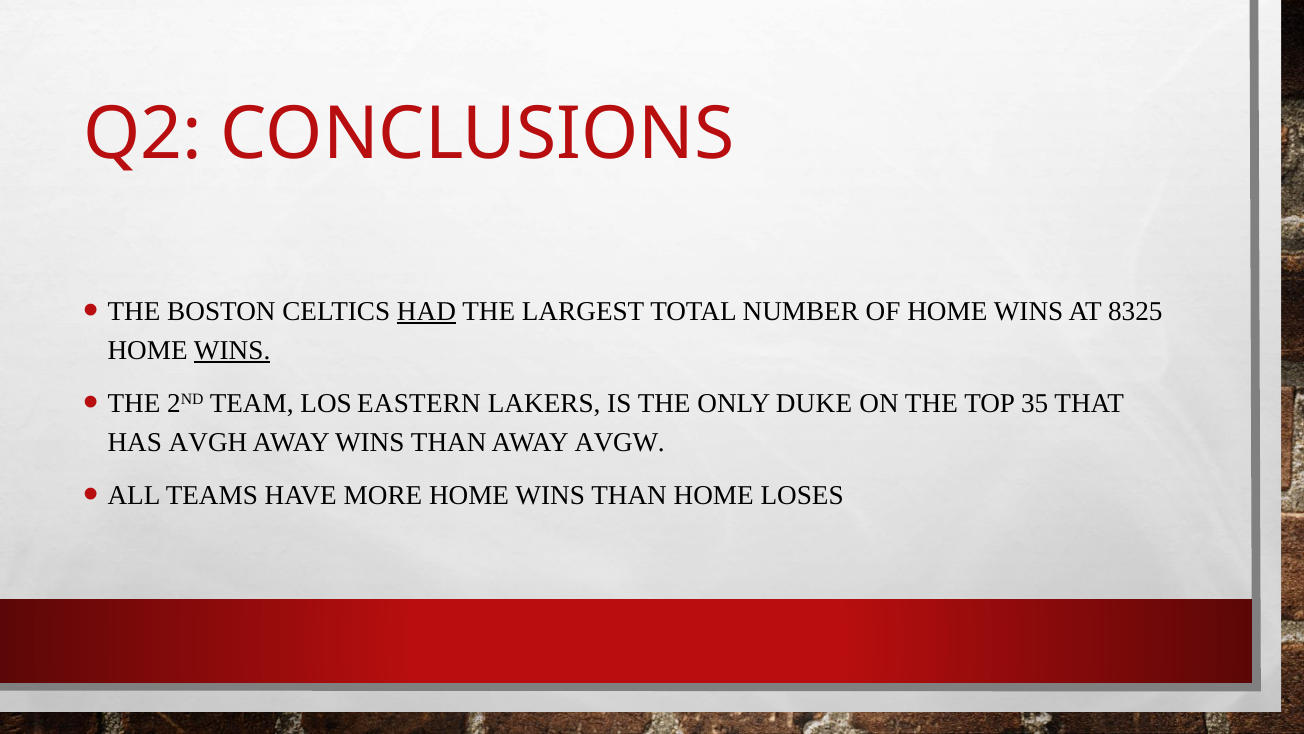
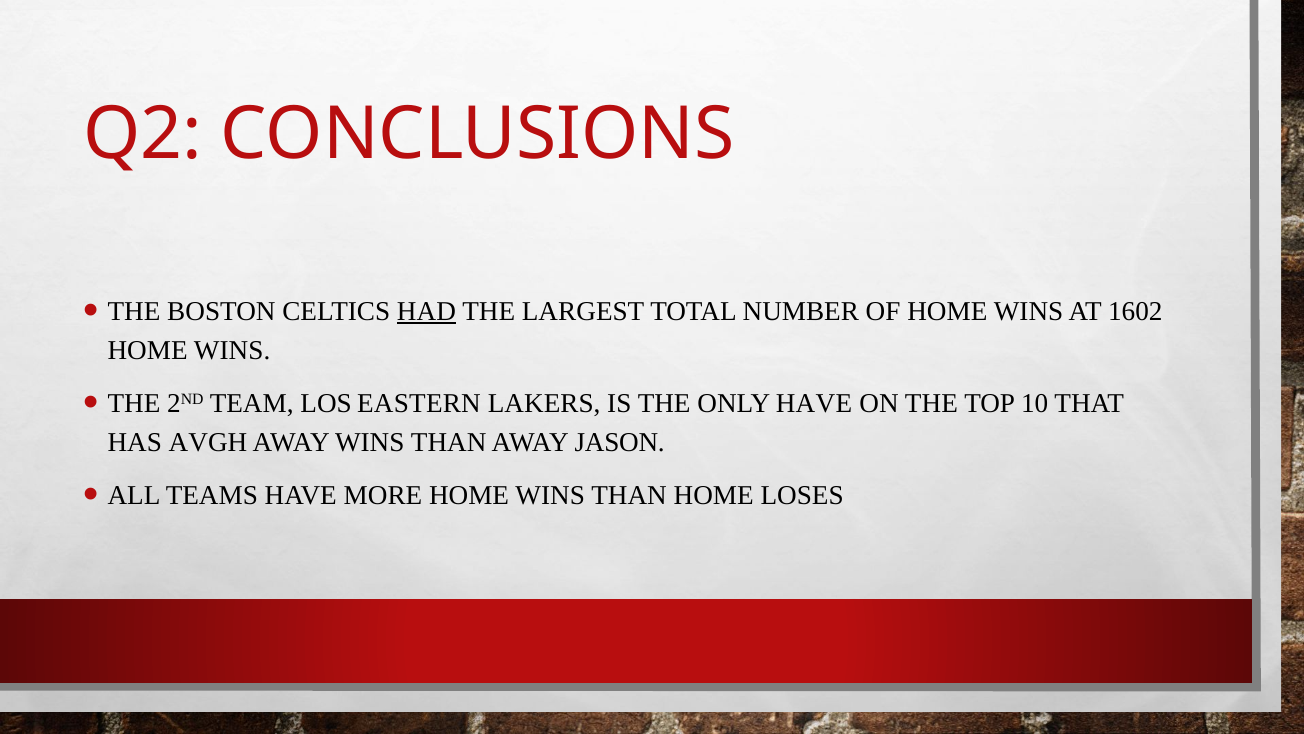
8325: 8325 -> 1602
WINS at (232, 350) underline: present -> none
ONLY DUKE: DUKE -> HAVE
35: 35 -> 10
AVGW: AVGW -> JASON
